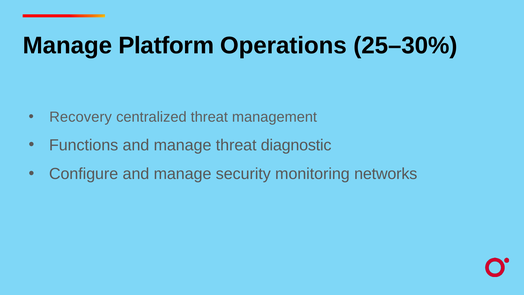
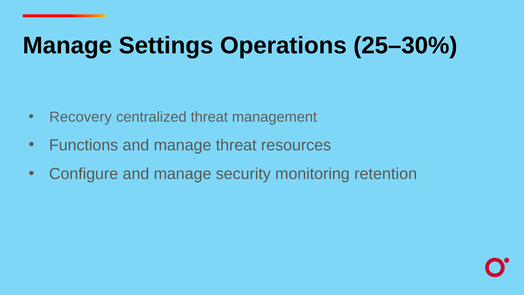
Platform: Platform -> Settings
diagnostic: diagnostic -> resources
networks: networks -> retention
